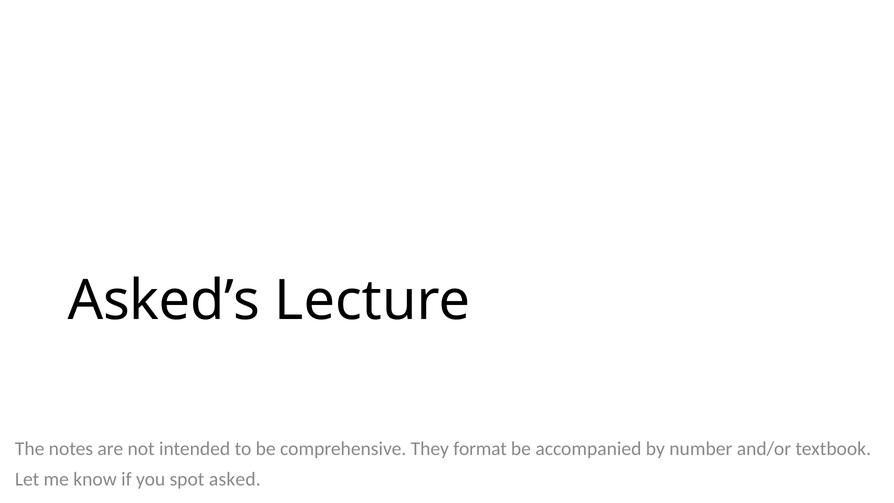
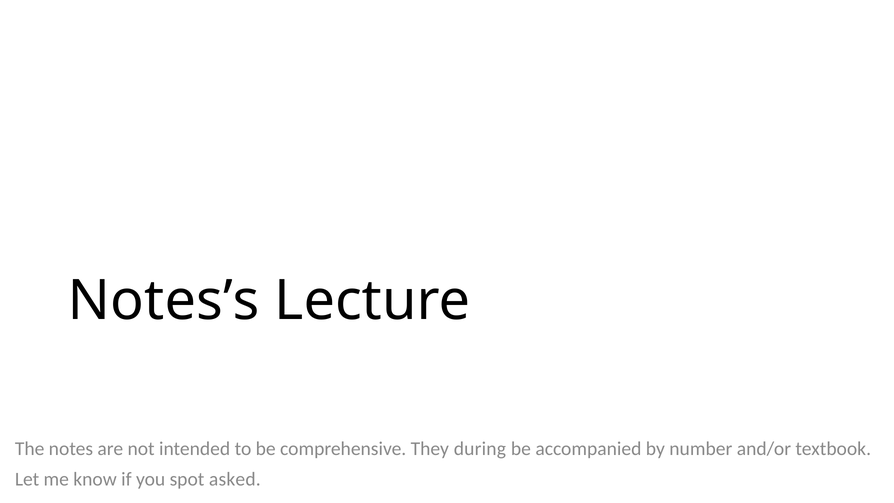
Asked’s: Asked’s -> Notes’s
format: format -> during
